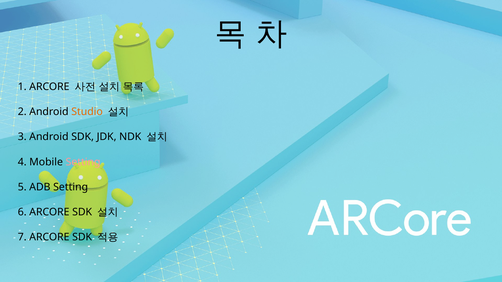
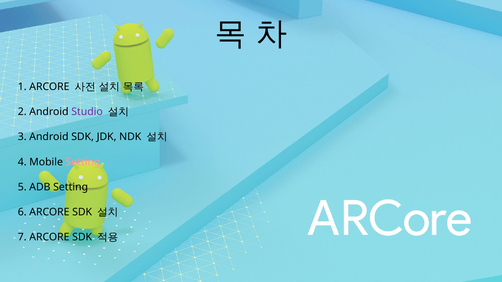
Studio colour: orange -> purple
